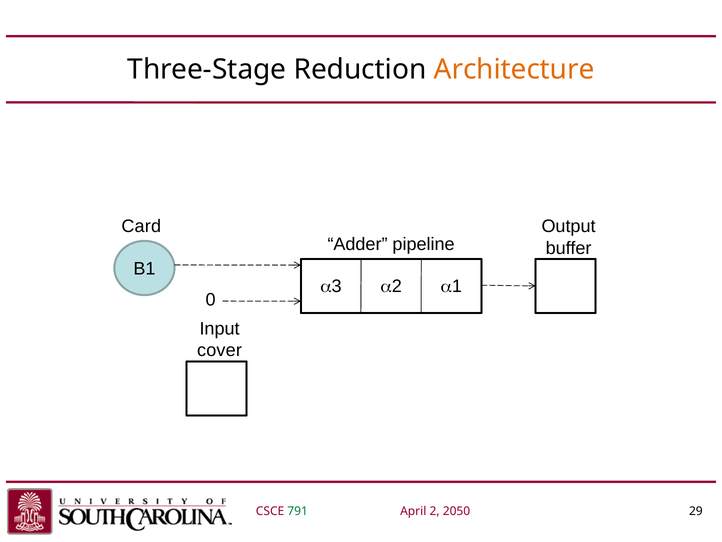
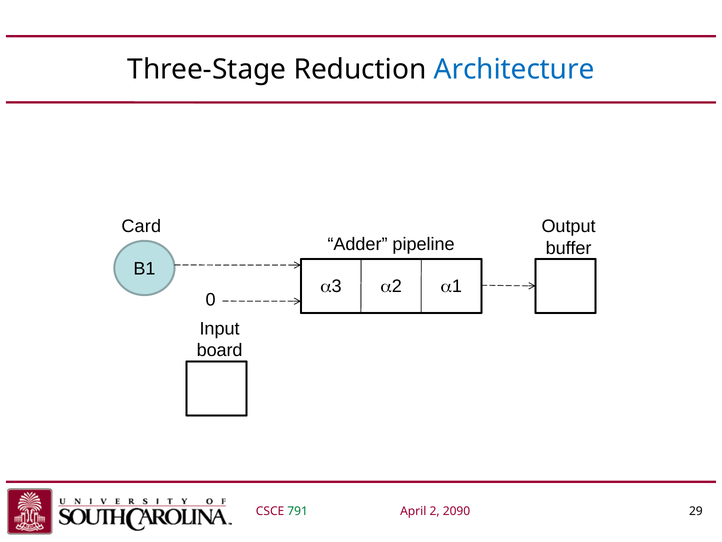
Architecture colour: orange -> blue
cover: cover -> board
2050: 2050 -> 2090
